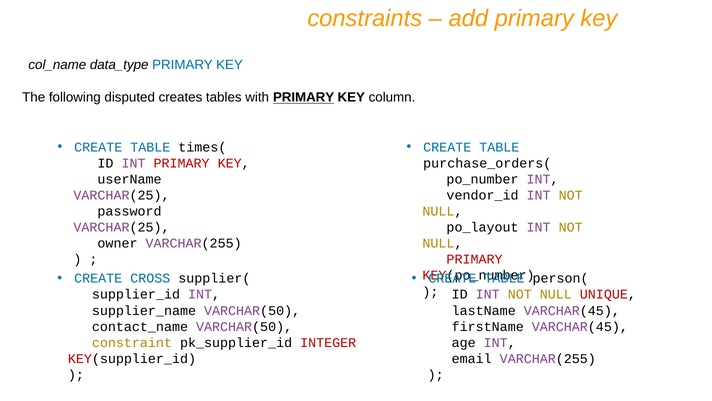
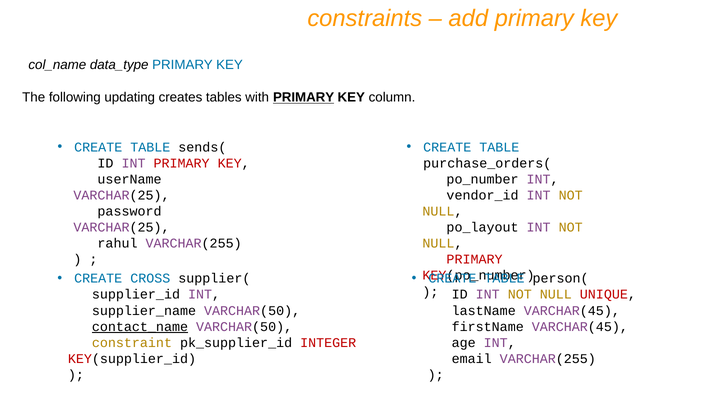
disputed: disputed -> updating
times(: times( -> sends(
owner: owner -> rahul
contact_name underline: none -> present
